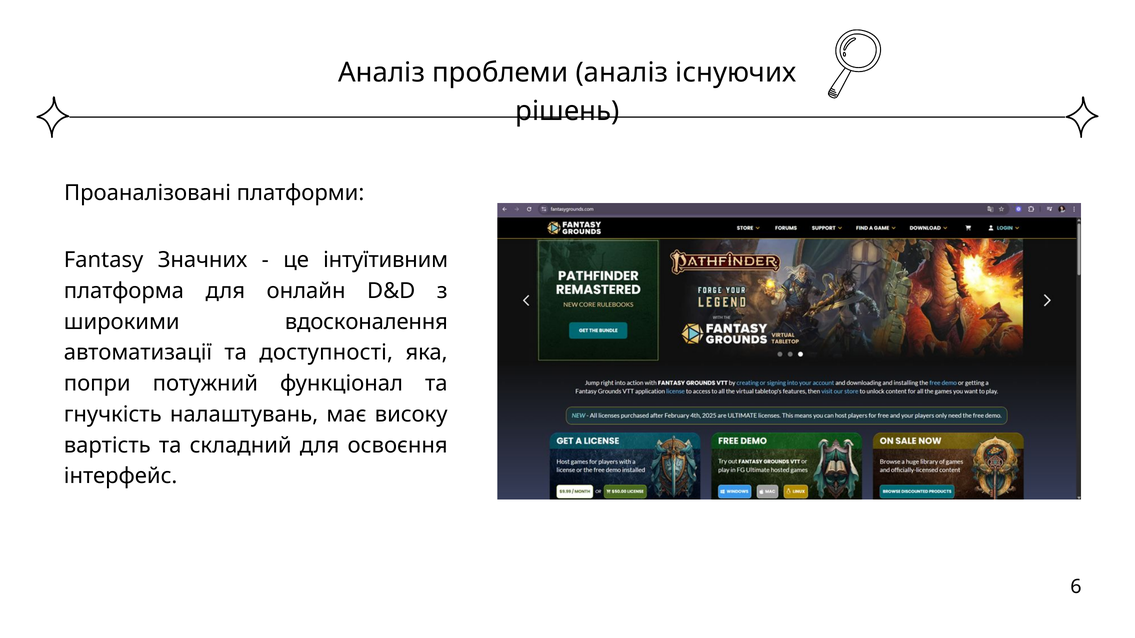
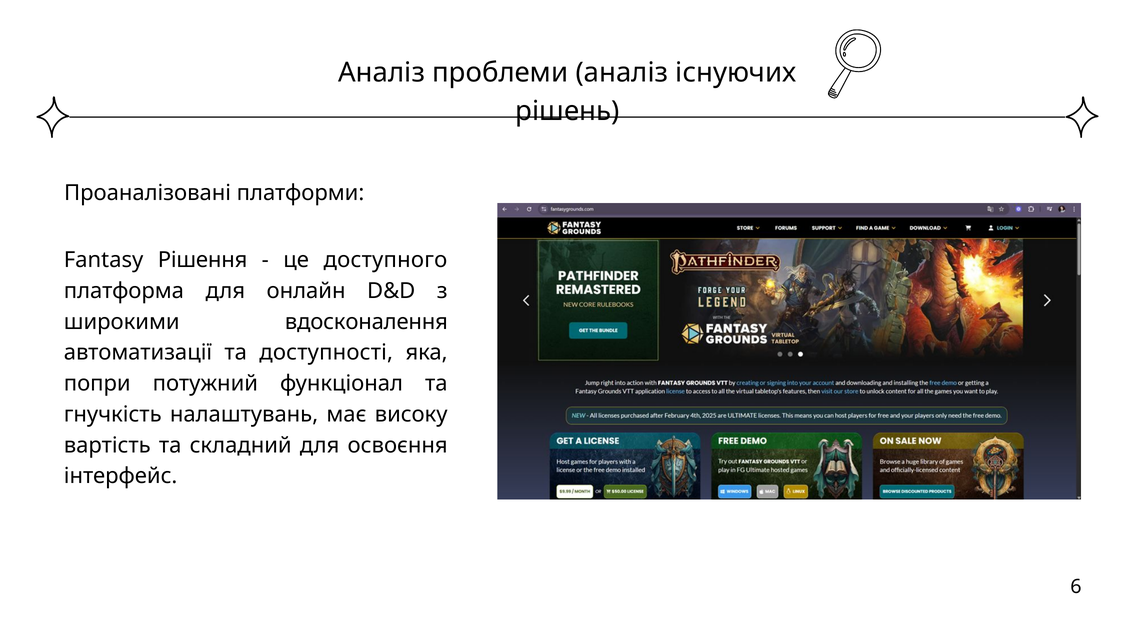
Значних: Значних -> Рішення
інтуїтивним: інтуїтивним -> доступного
